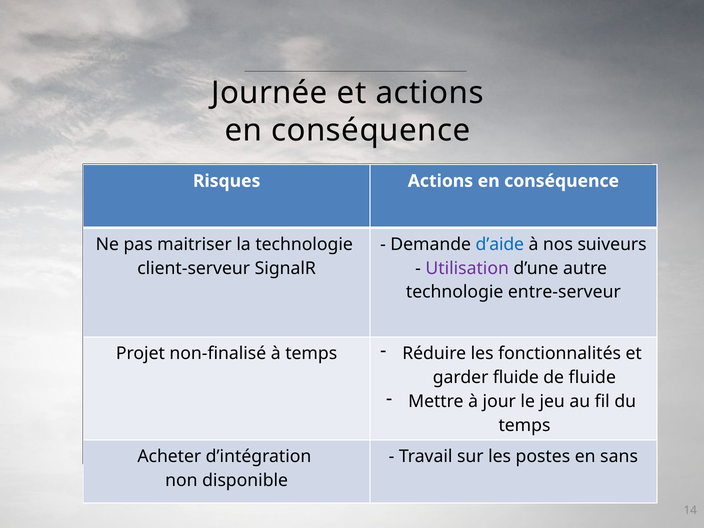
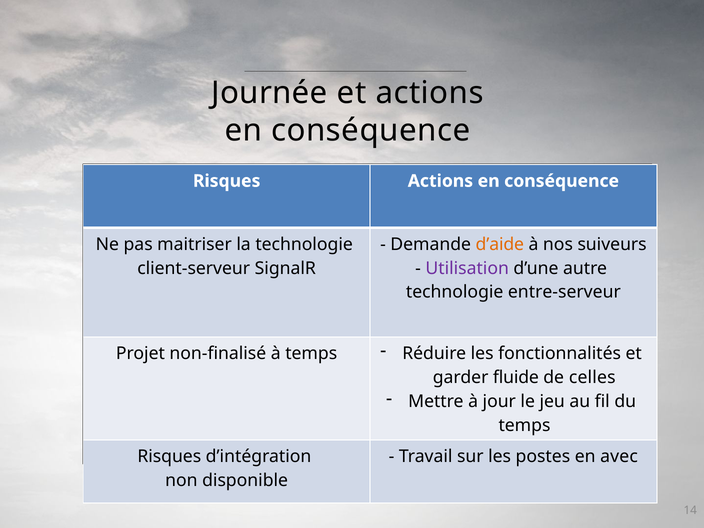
d’aide colour: blue -> orange
de fluide: fluide -> celles
Acheter at (169, 456): Acheter -> Risques
sans: sans -> avec
